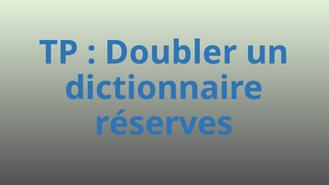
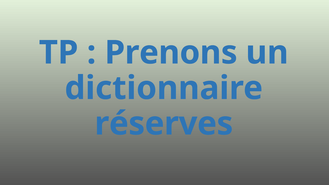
Doubler: Doubler -> Prenons
